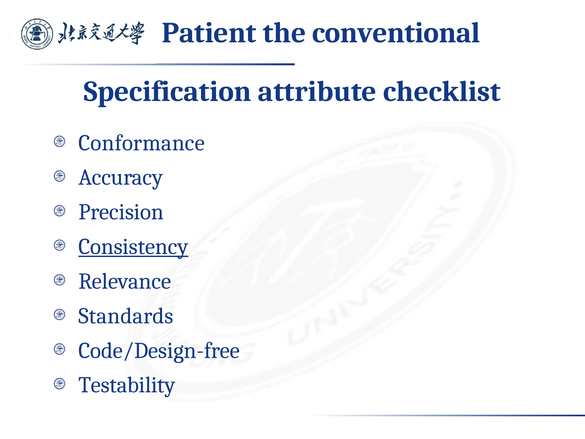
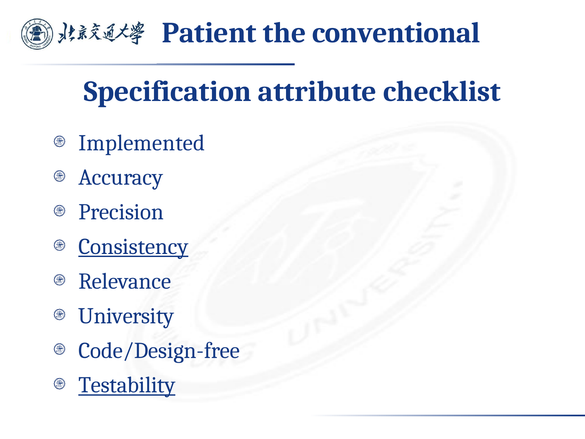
Conformance: Conformance -> Implemented
Standards: Standards -> University
Testability underline: none -> present
